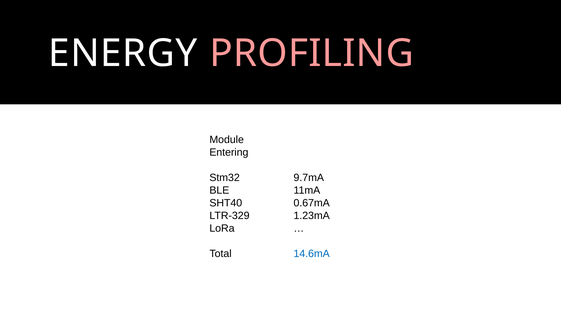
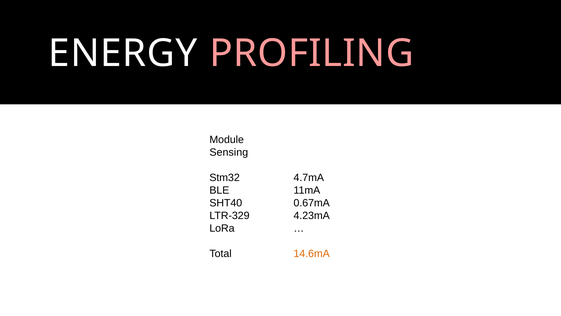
Entering: Entering -> Sensing
9.7mA: 9.7mA -> 4.7mA
1.23mA: 1.23mA -> 4.23mA
14.6mA colour: blue -> orange
